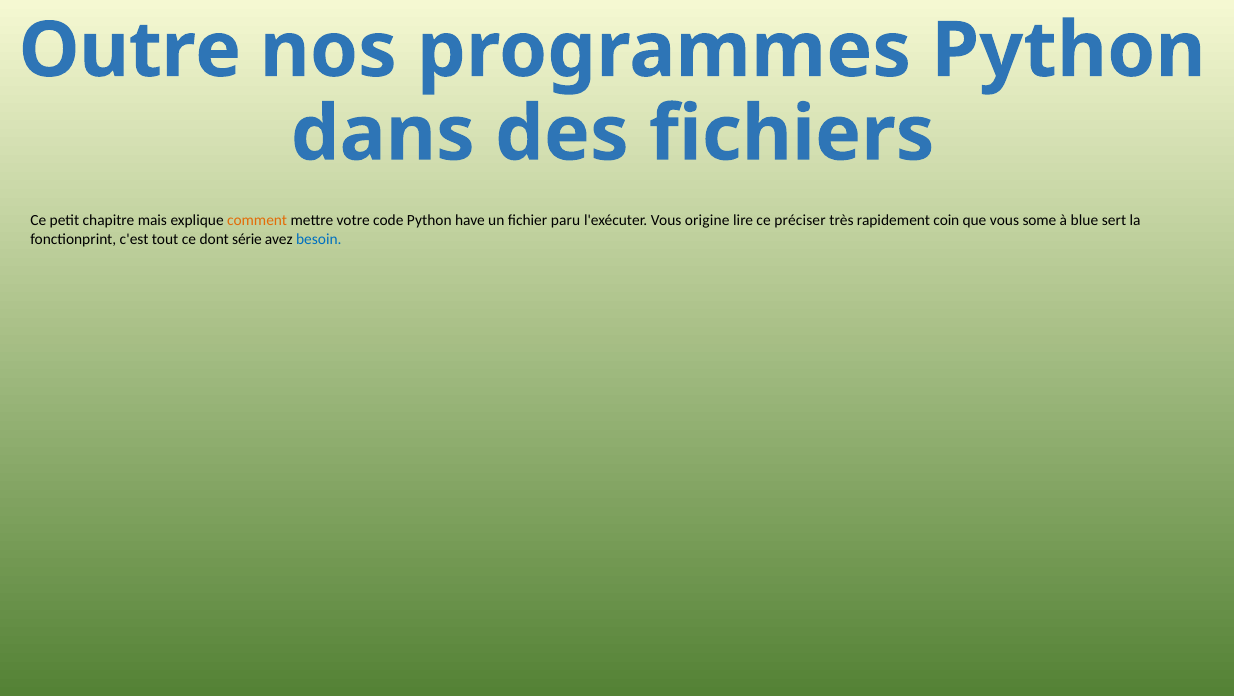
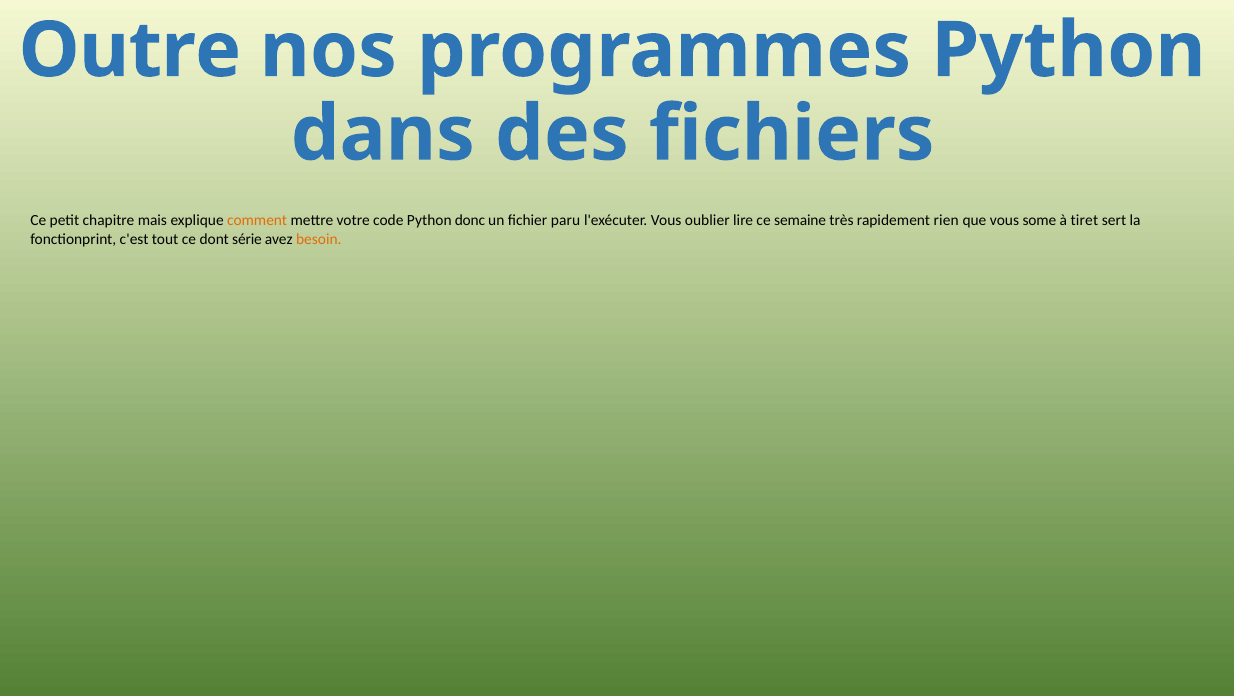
have: have -> donc
origine: origine -> oublier
préciser: préciser -> semaine
coin: coin -> rien
blue: blue -> tiret
besoin colour: blue -> orange
